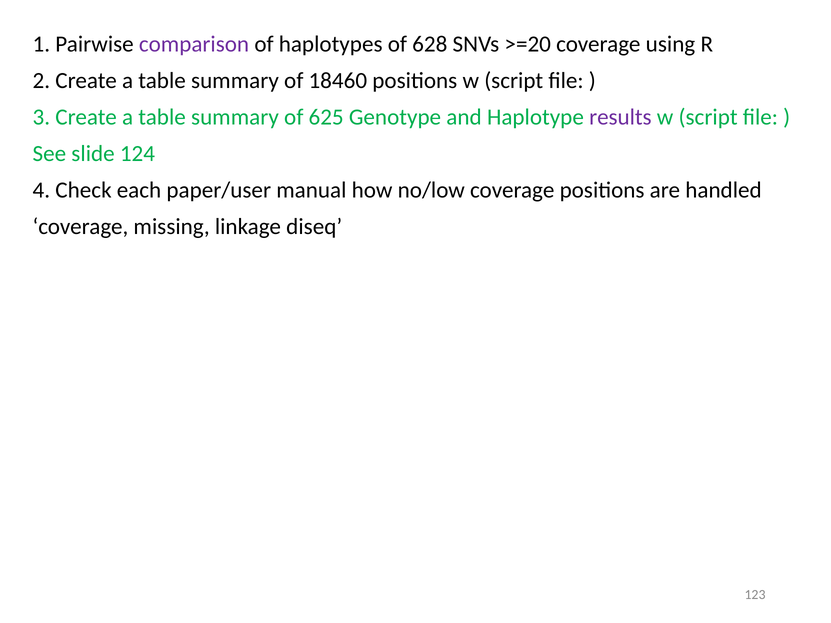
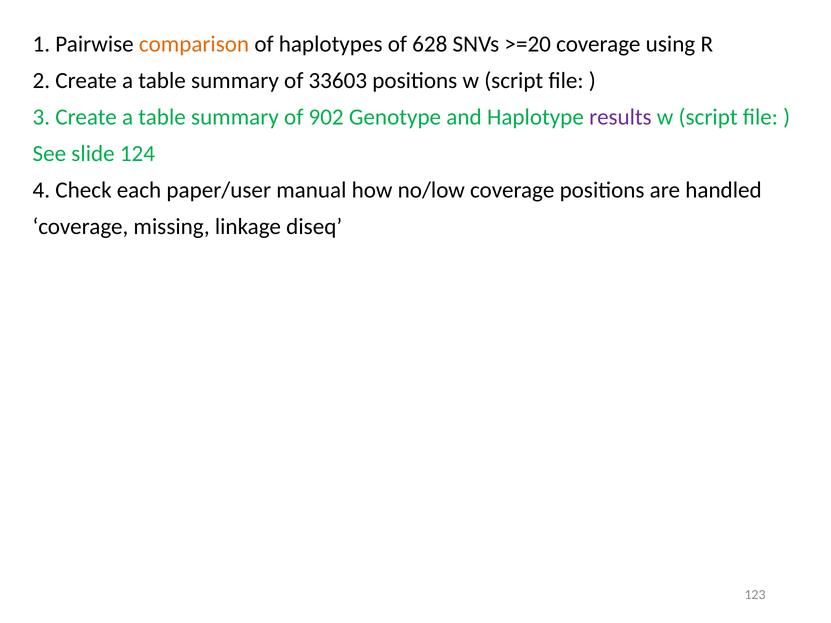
comparison colour: purple -> orange
18460: 18460 -> 33603
625: 625 -> 902
